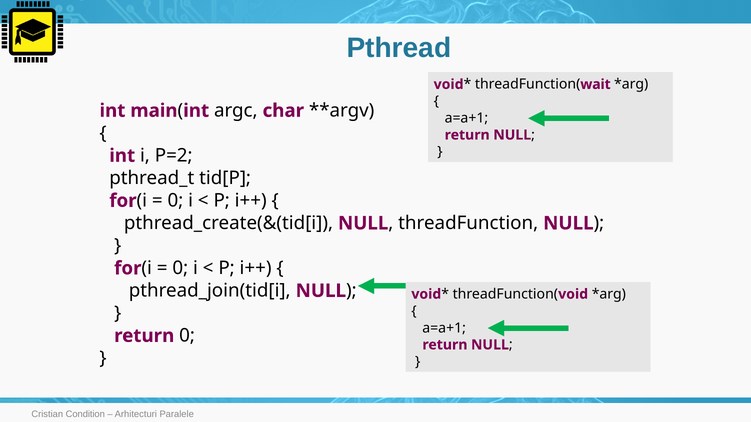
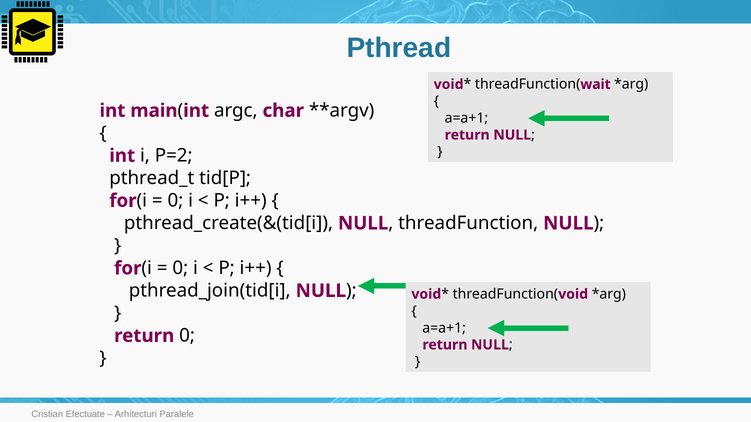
Condition: Condition -> Efectuate
